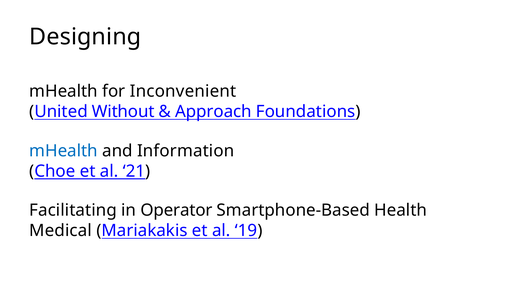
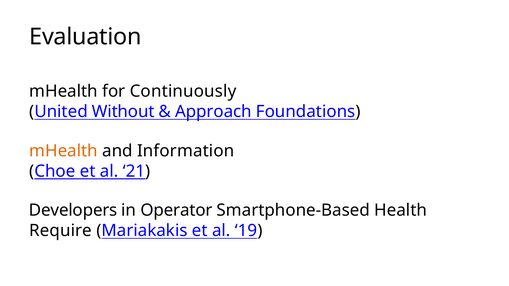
Designing: Designing -> Evaluation
Inconvenient: Inconvenient -> Continuously
mHealth at (64, 151) colour: blue -> orange
Facilitating: Facilitating -> Developers
Medical: Medical -> Require
